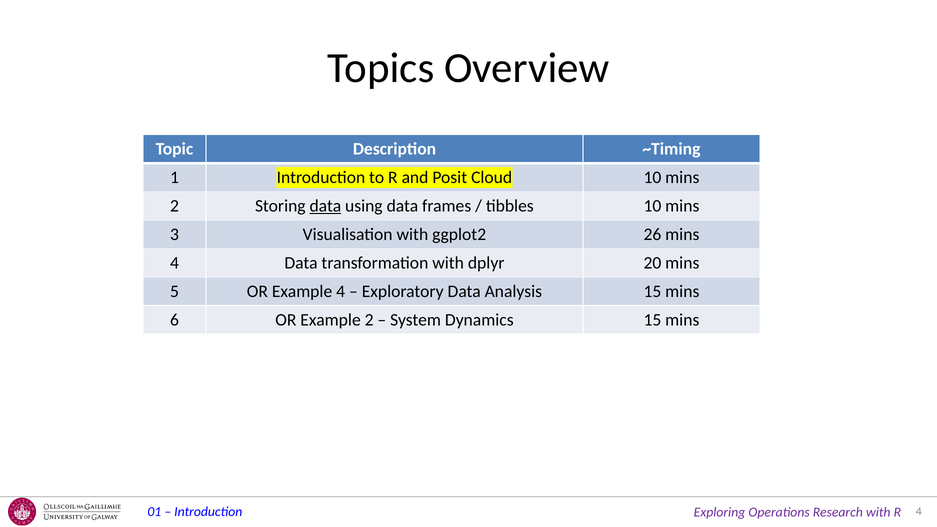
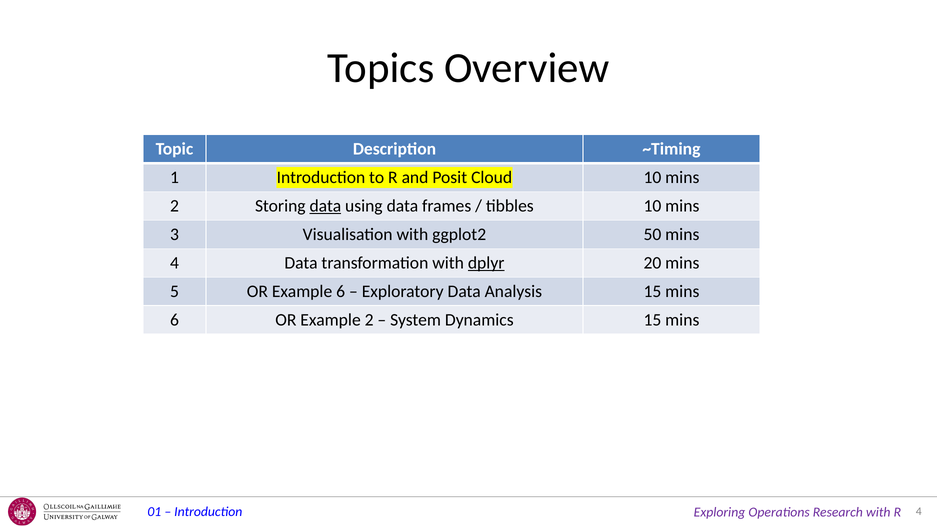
26: 26 -> 50
dplyr underline: none -> present
Example 4: 4 -> 6
